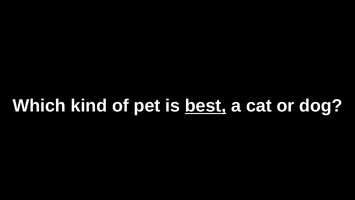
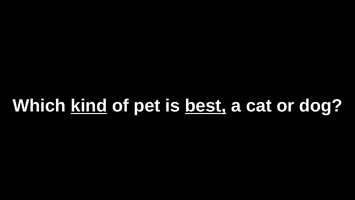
kind underline: none -> present
